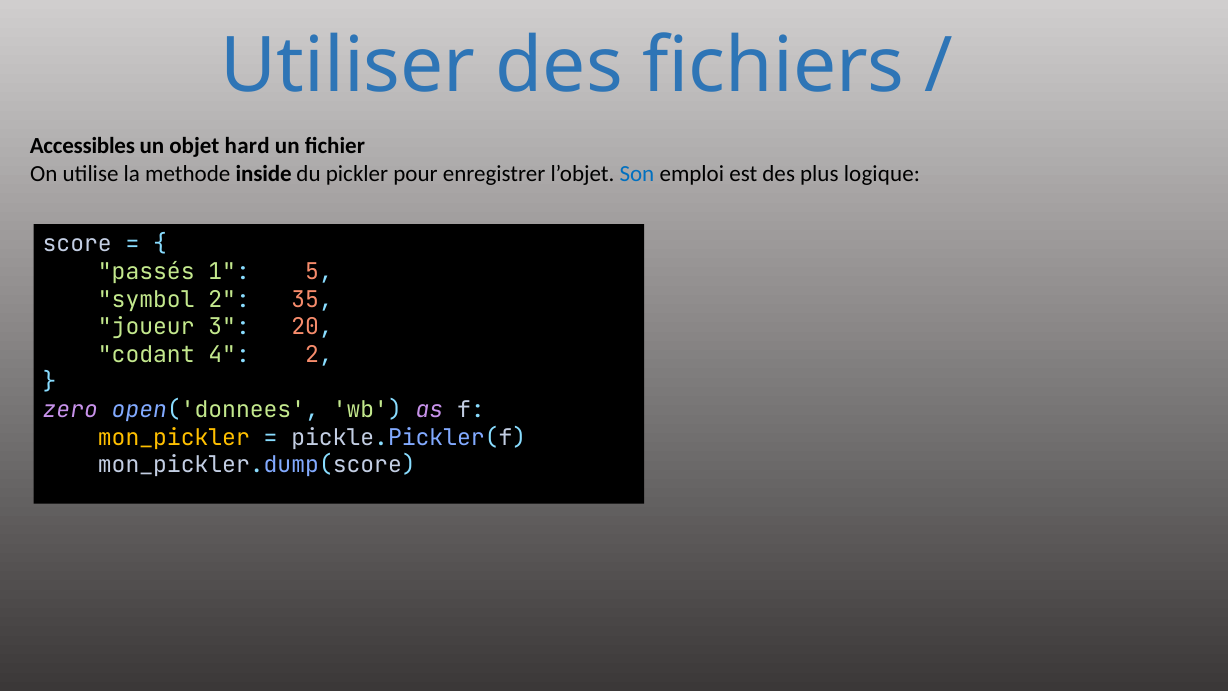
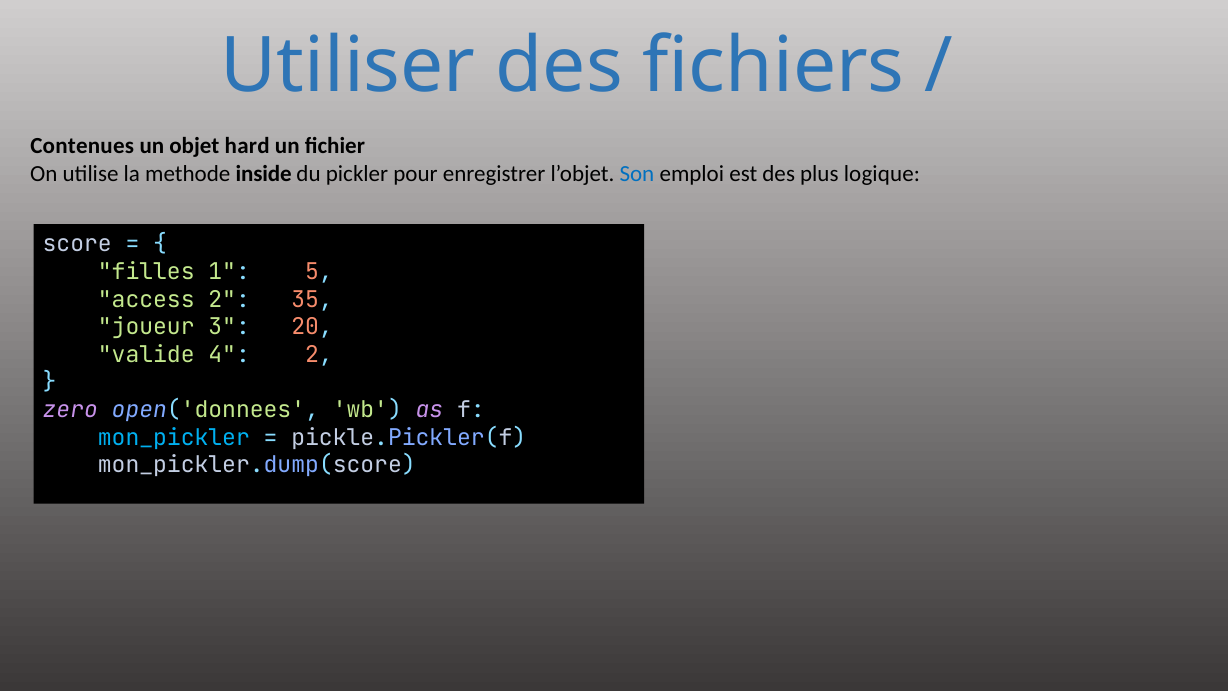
Accessibles: Accessibles -> Contenues
passés: passés -> filles
symbol: symbol -> access
codant: codant -> valide
mon_pickler colour: yellow -> light blue
